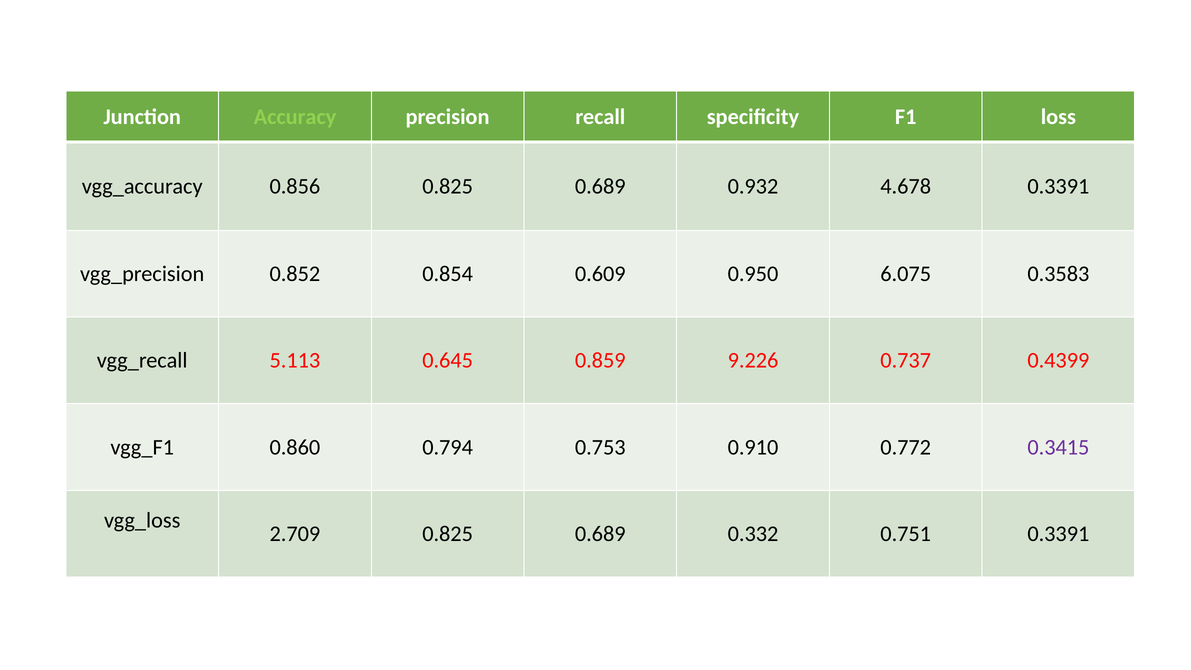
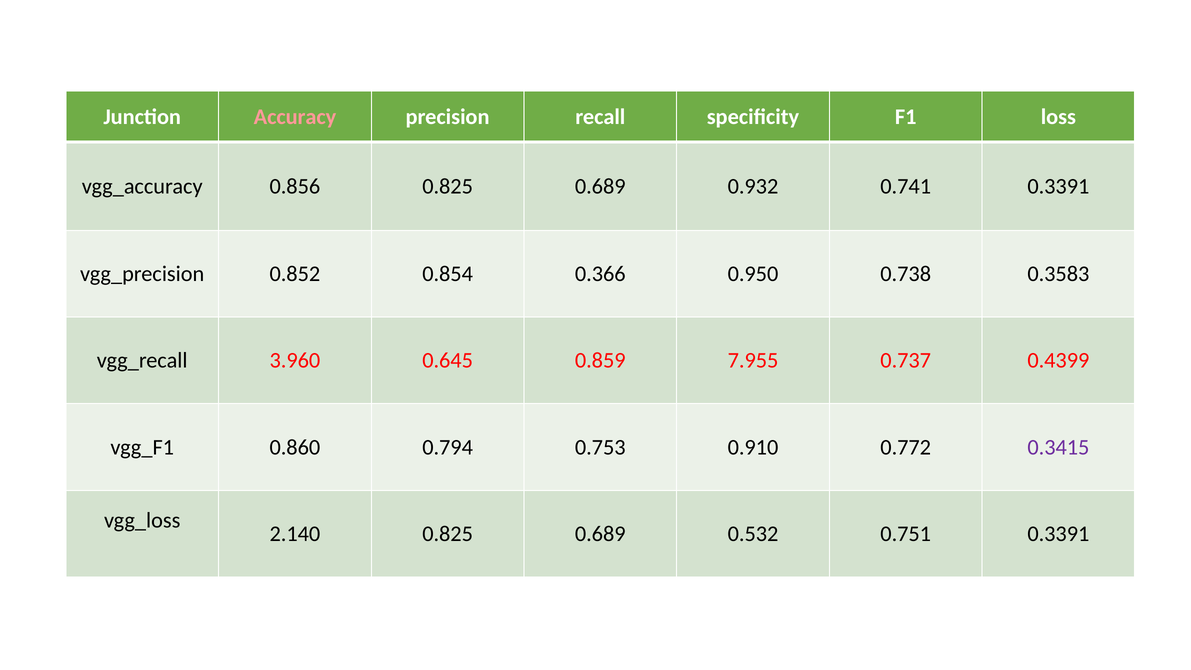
Accuracy colour: light green -> pink
4.678: 4.678 -> 0.741
0.609: 0.609 -> 0.366
6.075: 6.075 -> 0.738
5.113: 5.113 -> 3.960
9.226: 9.226 -> 7.955
2.709: 2.709 -> 2.140
0.332: 0.332 -> 0.532
